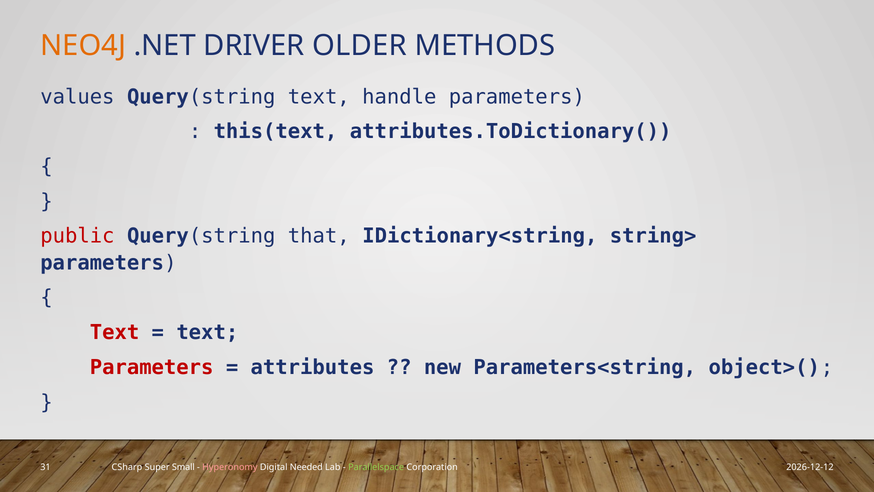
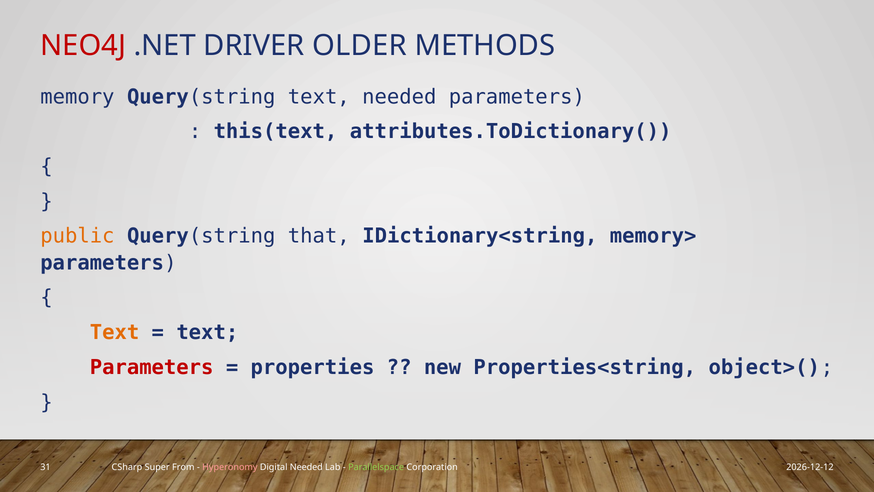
NEO4J colour: orange -> red
values: values -> memory
text handle: handle -> needed
public colour: red -> orange
string>: string> -> memory>
Text at (115, 332) colour: red -> orange
attributes: attributes -> properties
Parameters<string: Parameters<string -> Properties<string
Small: Small -> From
